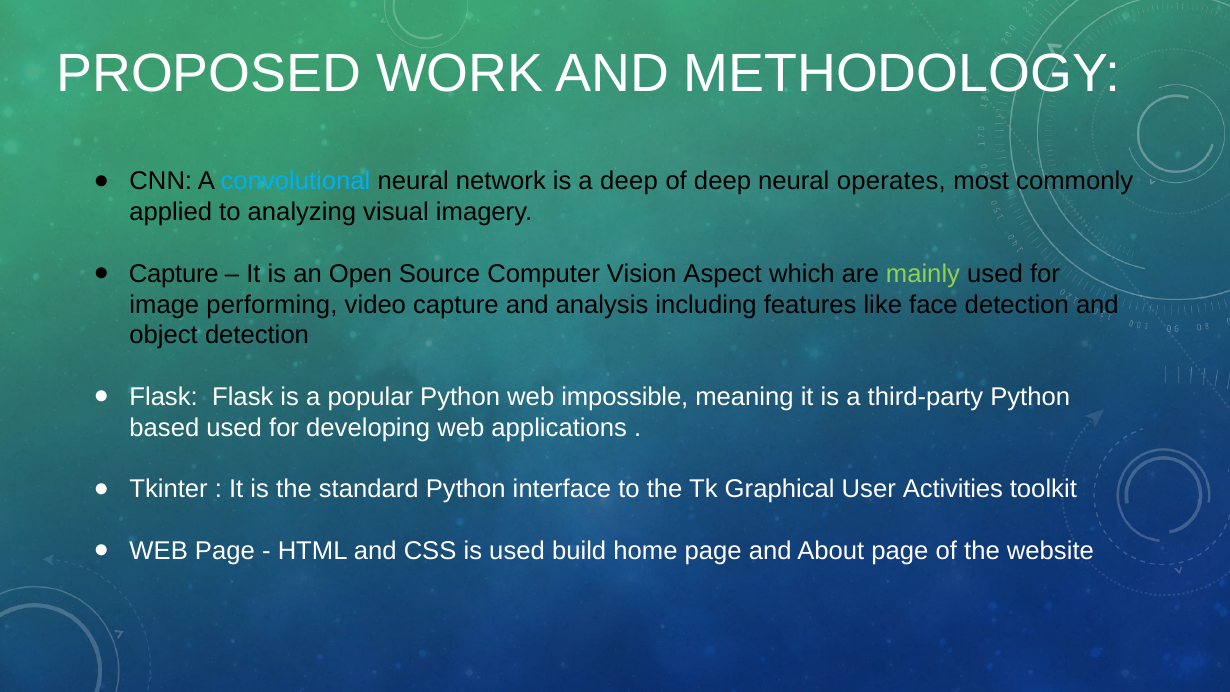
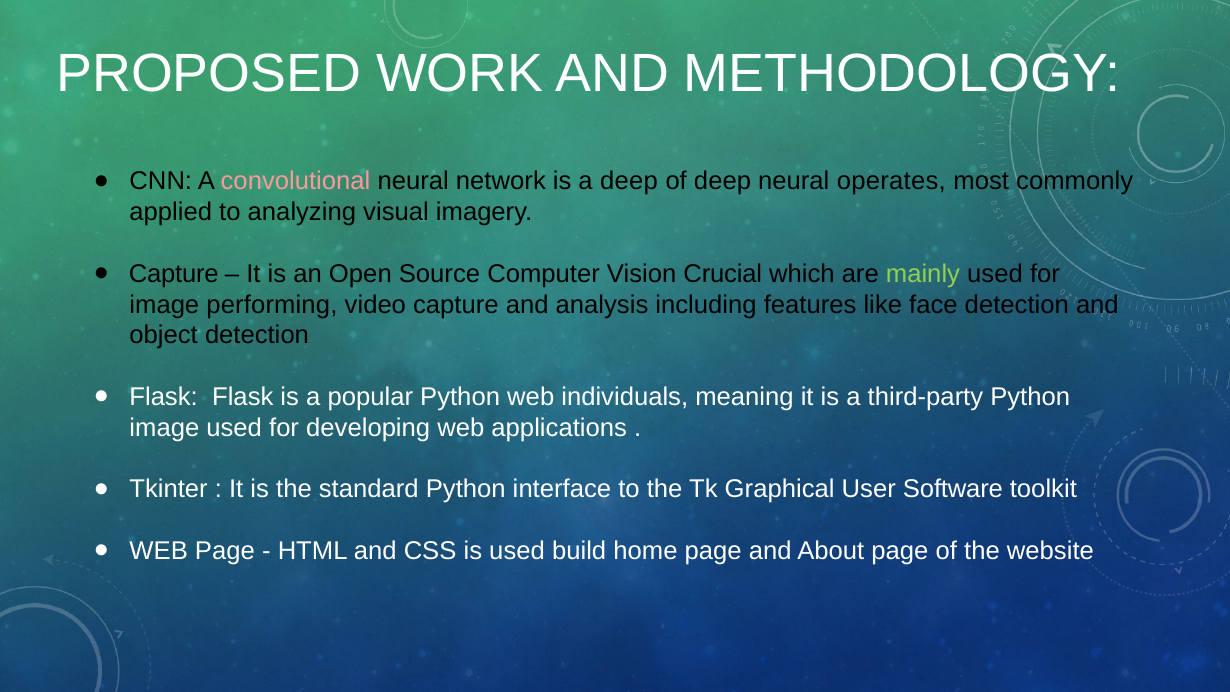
convolutional colour: light blue -> pink
Aspect: Aspect -> Crucial
impossible: impossible -> individuals
based at (164, 428): based -> image
Activities: Activities -> Software
